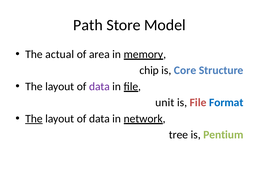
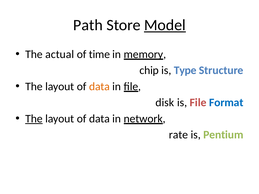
Model underline: none -> present
area: area -> time
Core: Core -> Type
data at (99, 87) colour: purple -> orange
unit: unit -> disk
tree: tree -> rate
